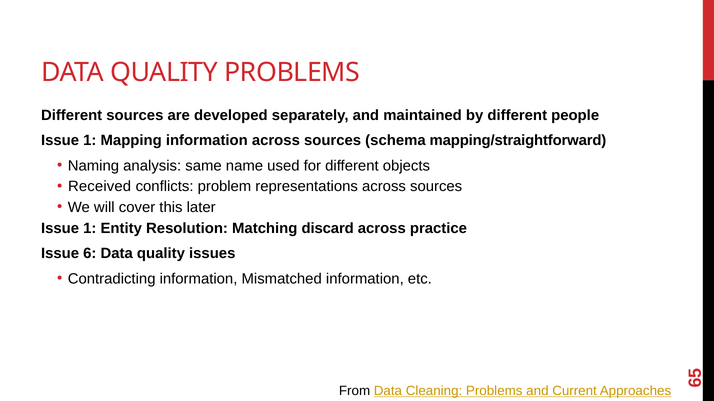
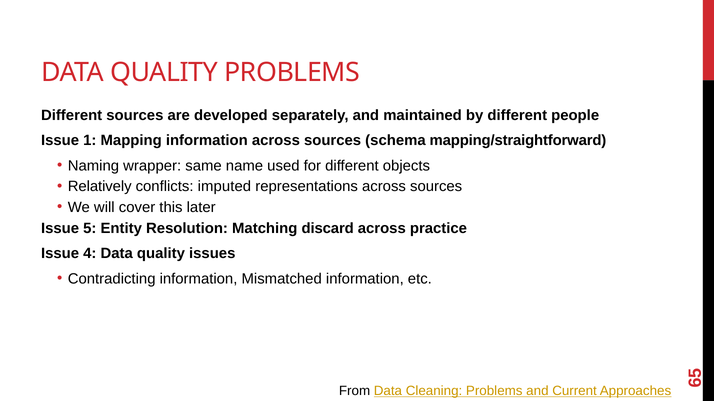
analysis: analysis -> wrapper
Received: Received -> Relatively
problem: problem -> imputed
1 at (90, 228): 1 -> 5
Issue 6: 6 -> 4
